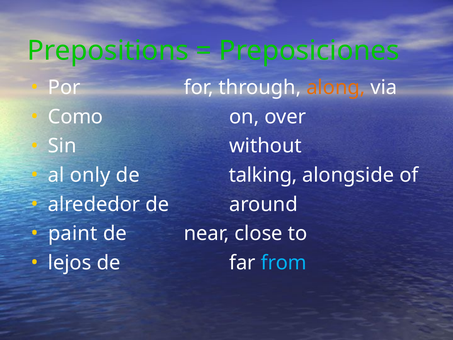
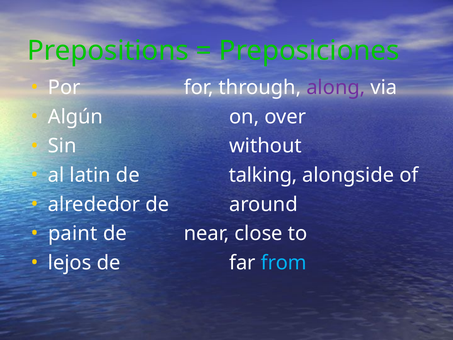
along colour: orange -> purple
Como: Como -> Algún
only: only -> latin
